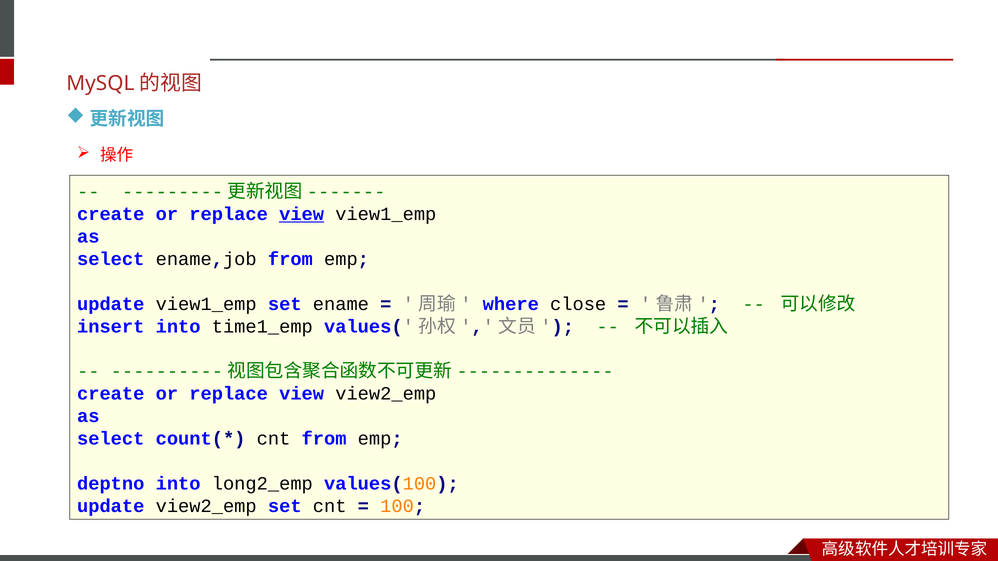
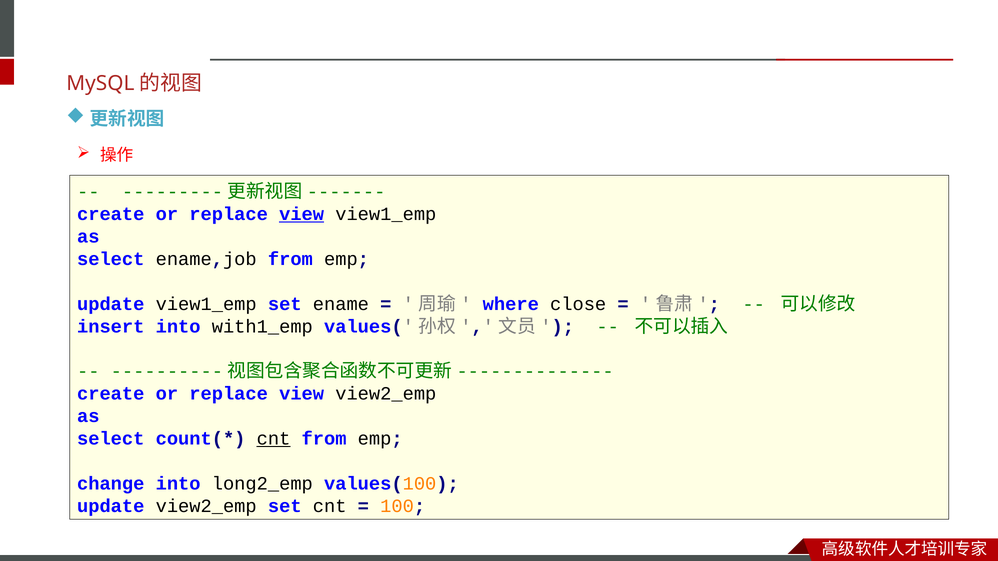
time1_emp: time1_emp -> with1_emp
cnt at (274, 439) underline: none -> present
deptno: deptno -> change
